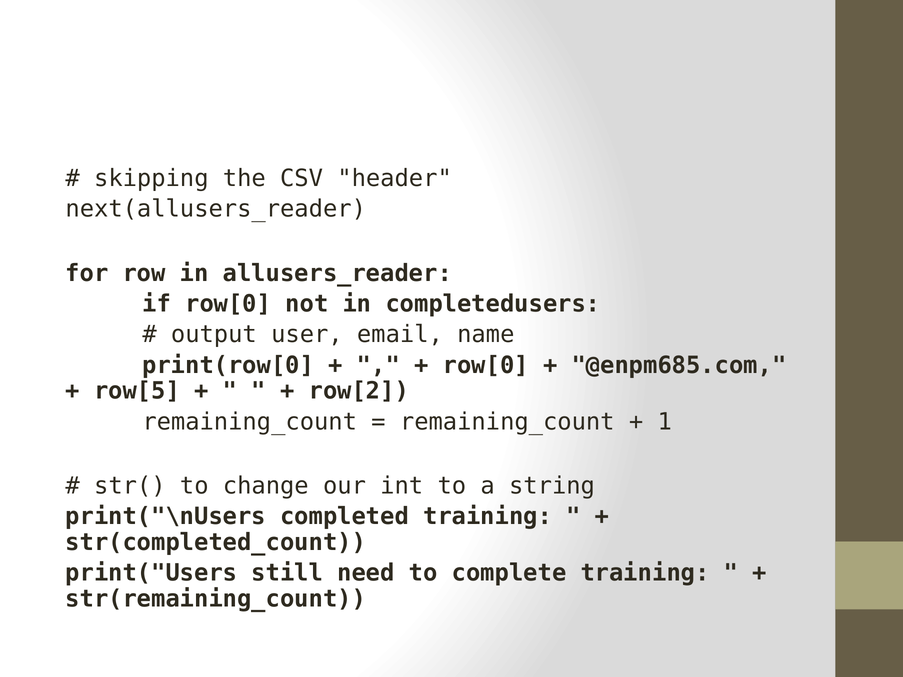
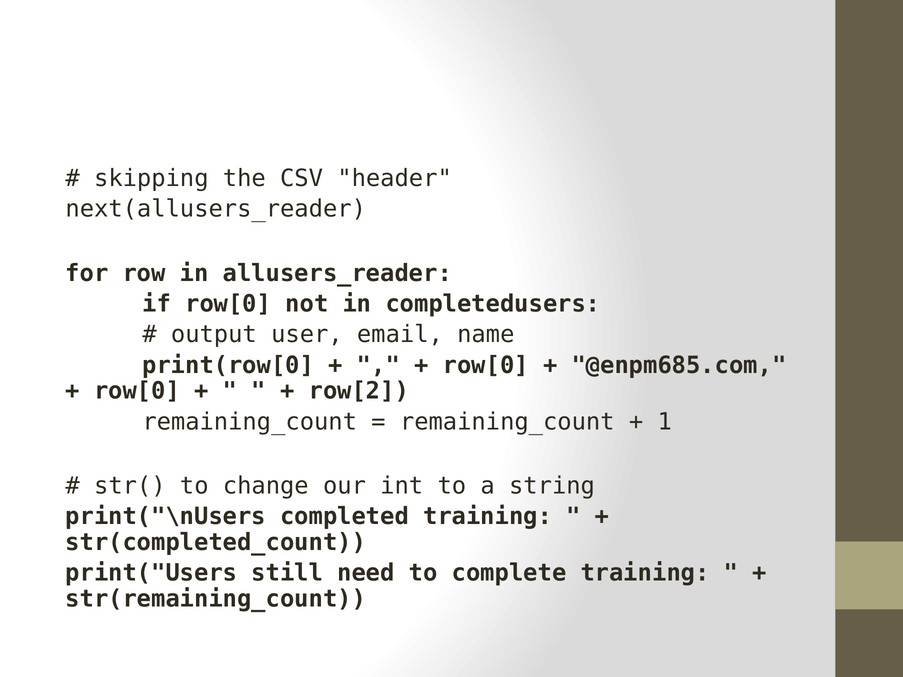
row[5 at (137, 391): row[5 -> row[0
